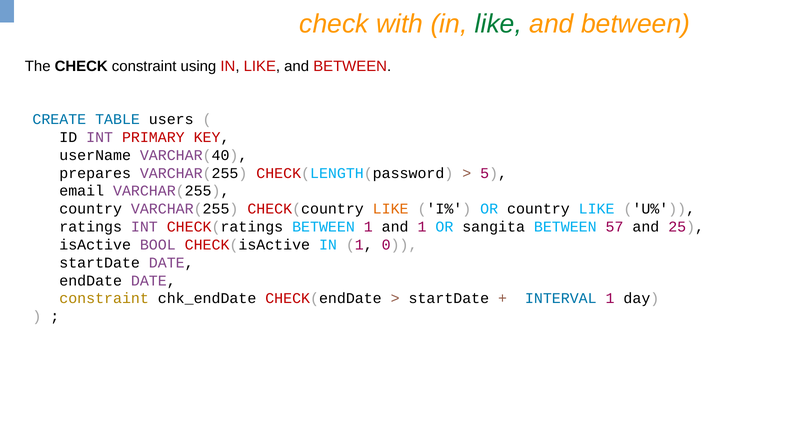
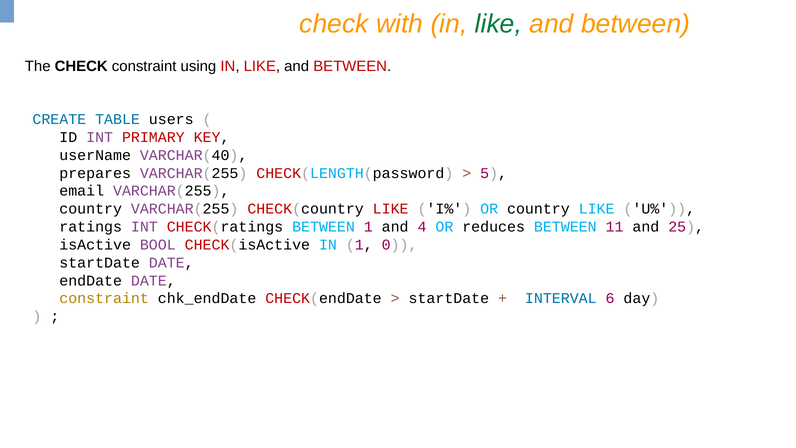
LIKE at (391, 209) colour: orange -> red
and 1: 1 -> 4
sangita: sangita -> reduces
57: 57 -> 11
INTERVAL 1: 1 -> 6
